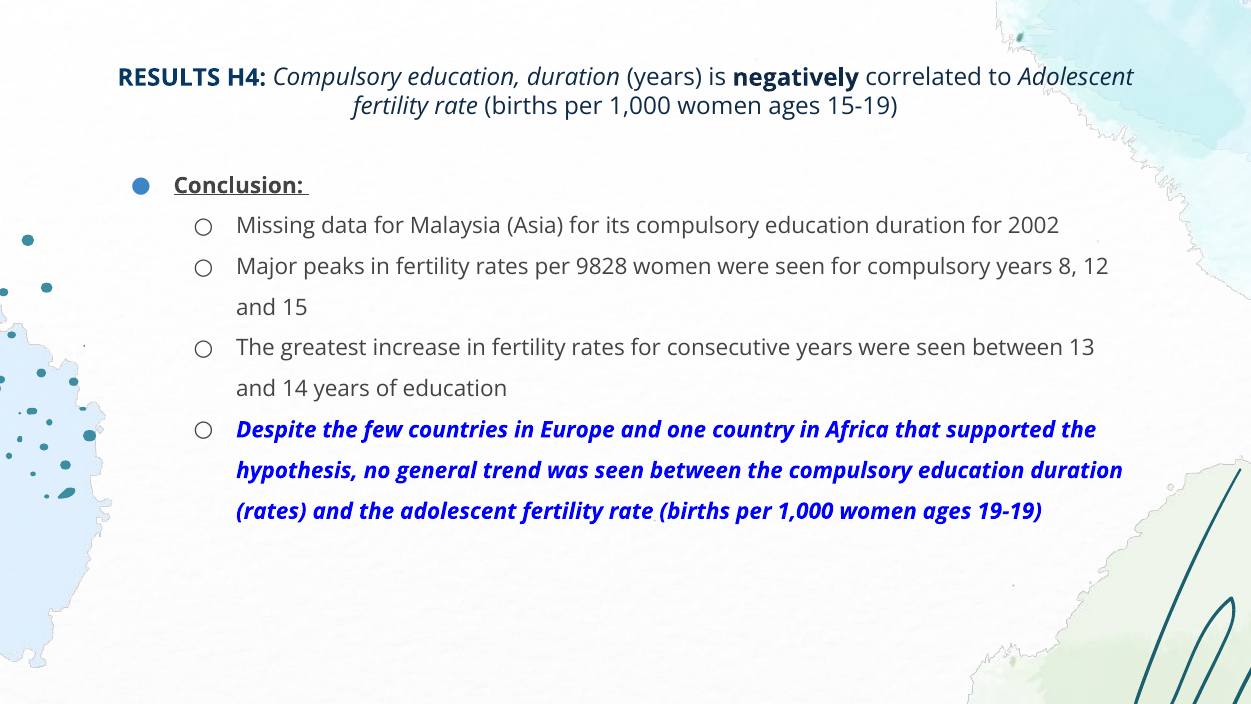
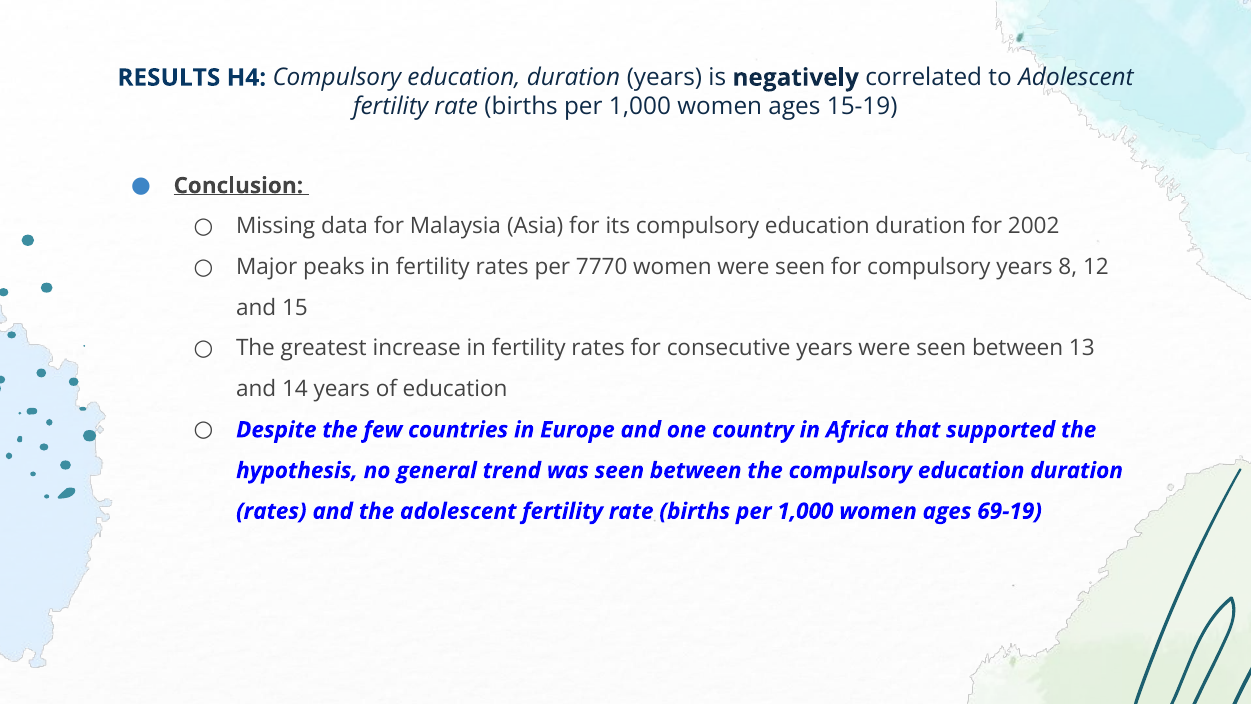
9828: 9828 -> 7770
19-19: 19-19 -> 69-19
